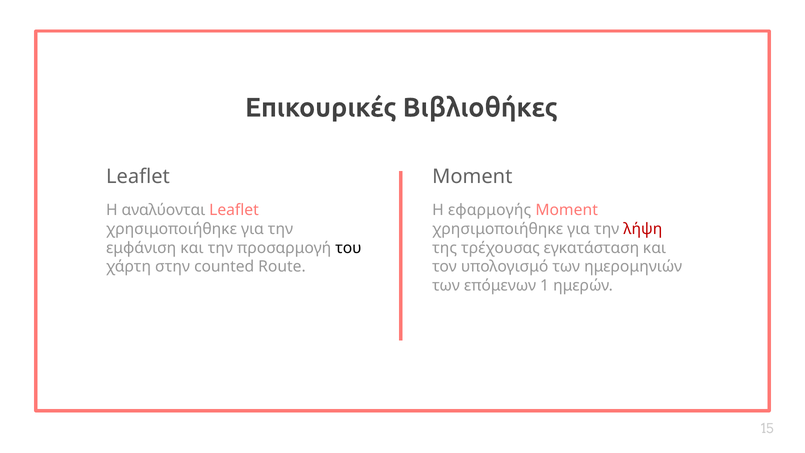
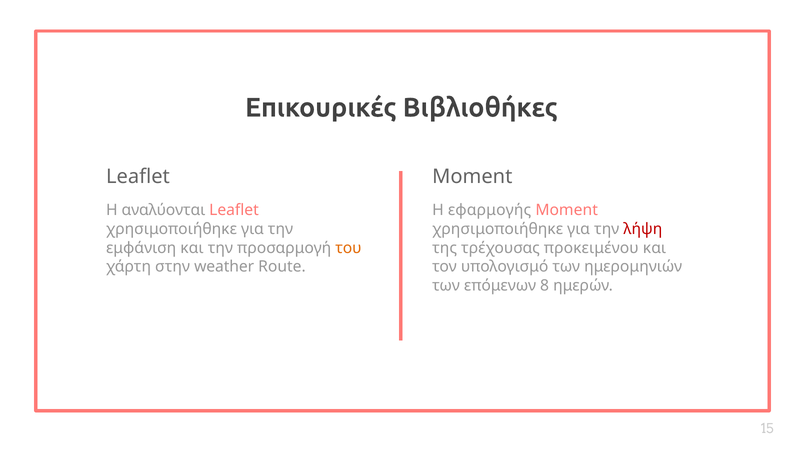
του colour: black -> orange
εγκατάσταση: εγκατάσταση -> προκειμένου
counted: counted -> weather
1: 1 -> 8
